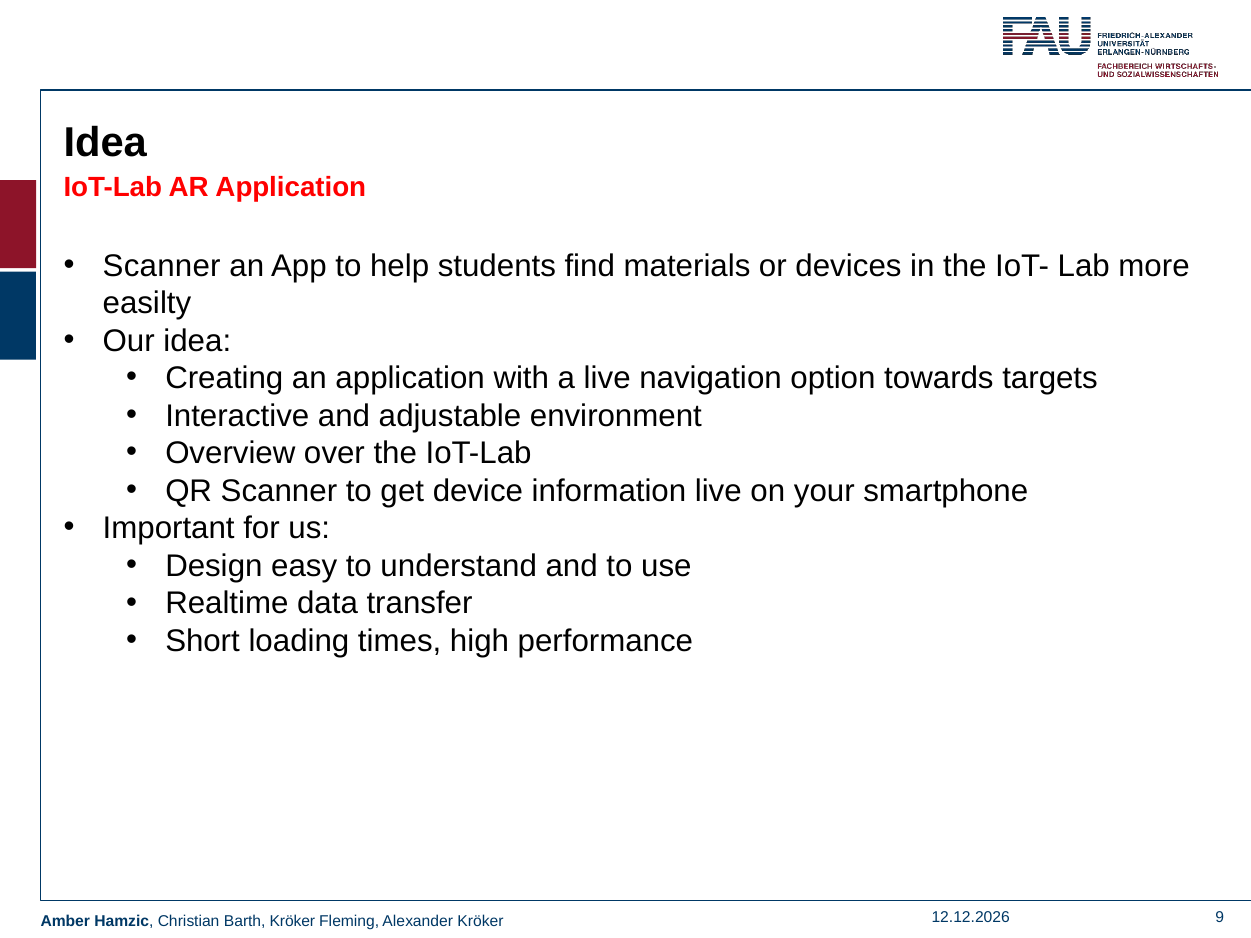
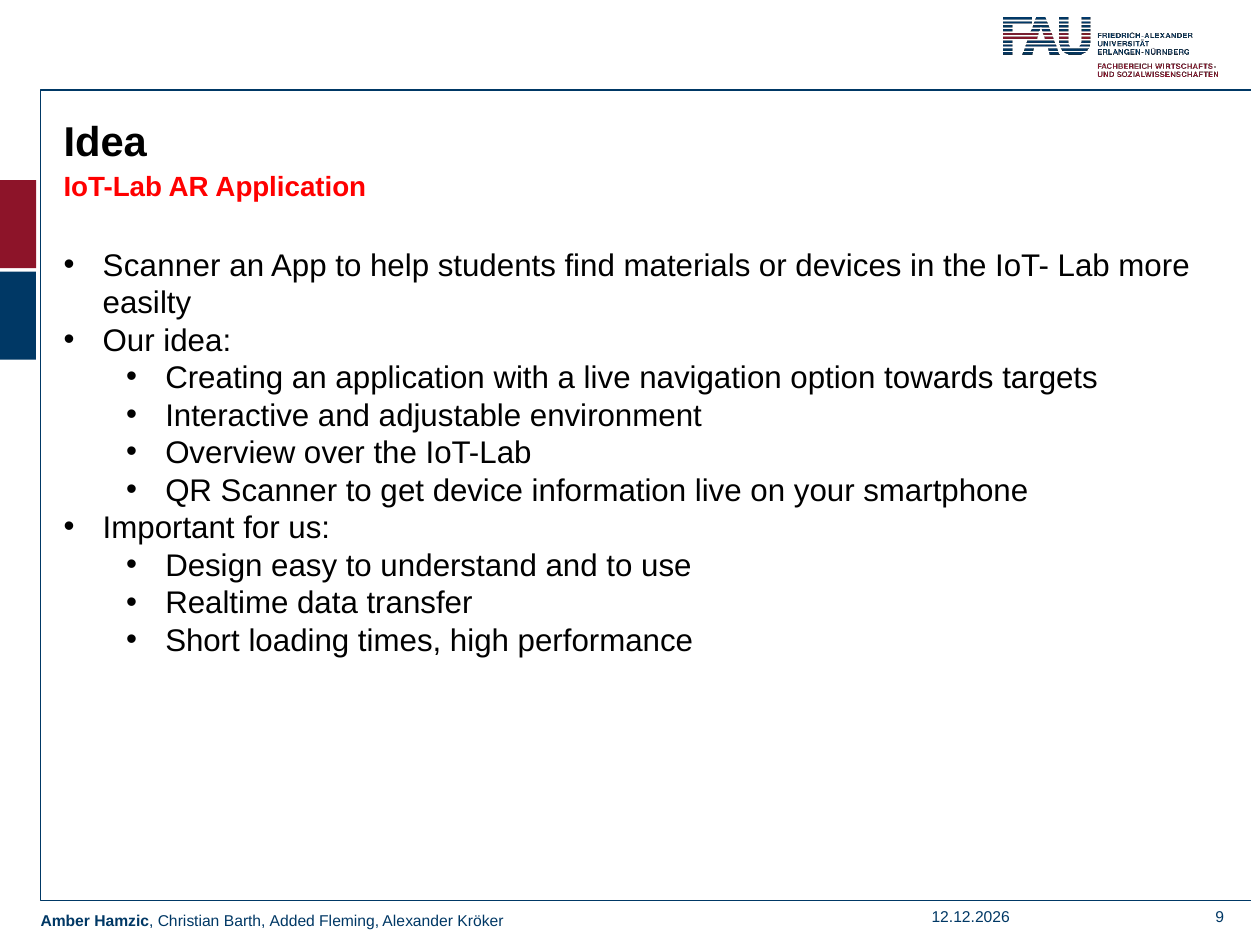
Barth Kröker: Kröker -> Added
